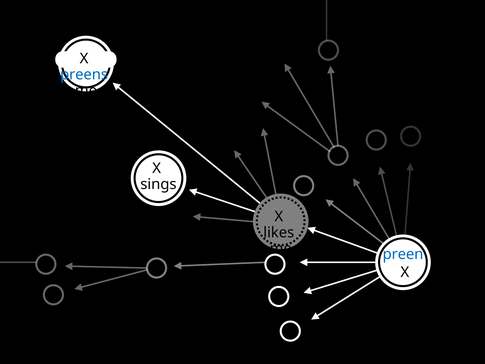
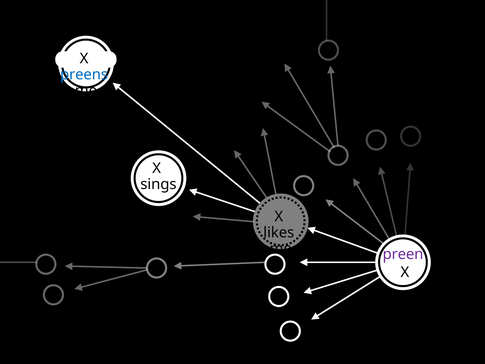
preen colour: blue -> purple
